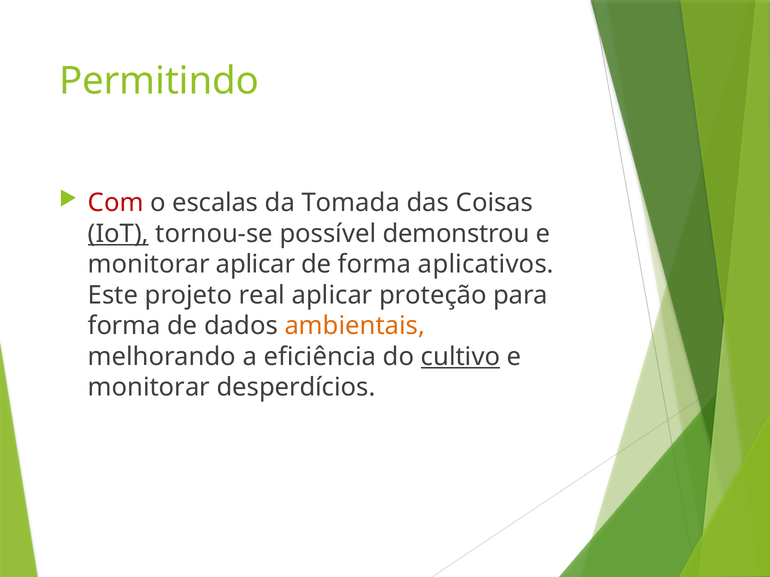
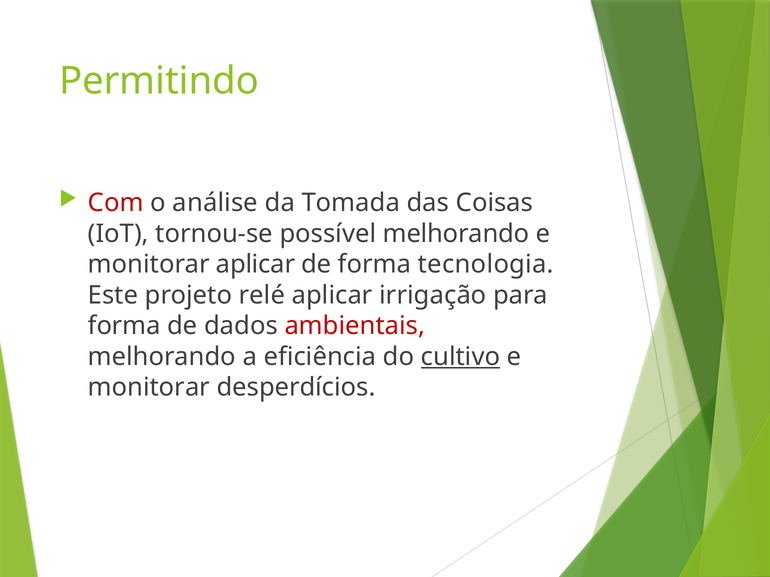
escalas: escalas -> análise
IoT underline: present -> none
possível demonstrou: demonstrou -> melhorando
aplicativos: aplicativos -> tecnologia
real: real -> relé
proteção: proteção -> irrigação
ambientais colour: orange -> red
